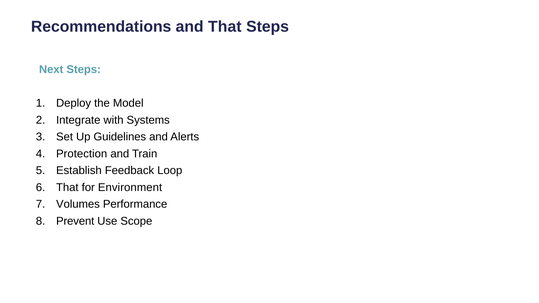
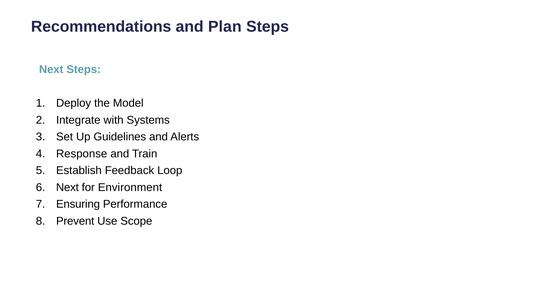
and That: That -> Plan
Protection: Protection -> Response
That at (67, 188): That -> Next
Volumes: Volumes -> Ensuring
